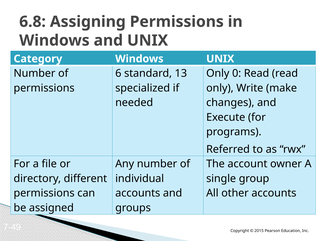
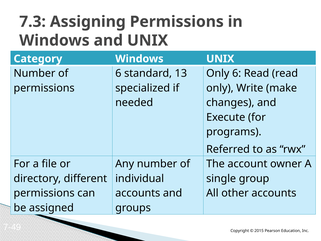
6.8: 6.8 -> 7.3
Only 0: 0 -> 6
